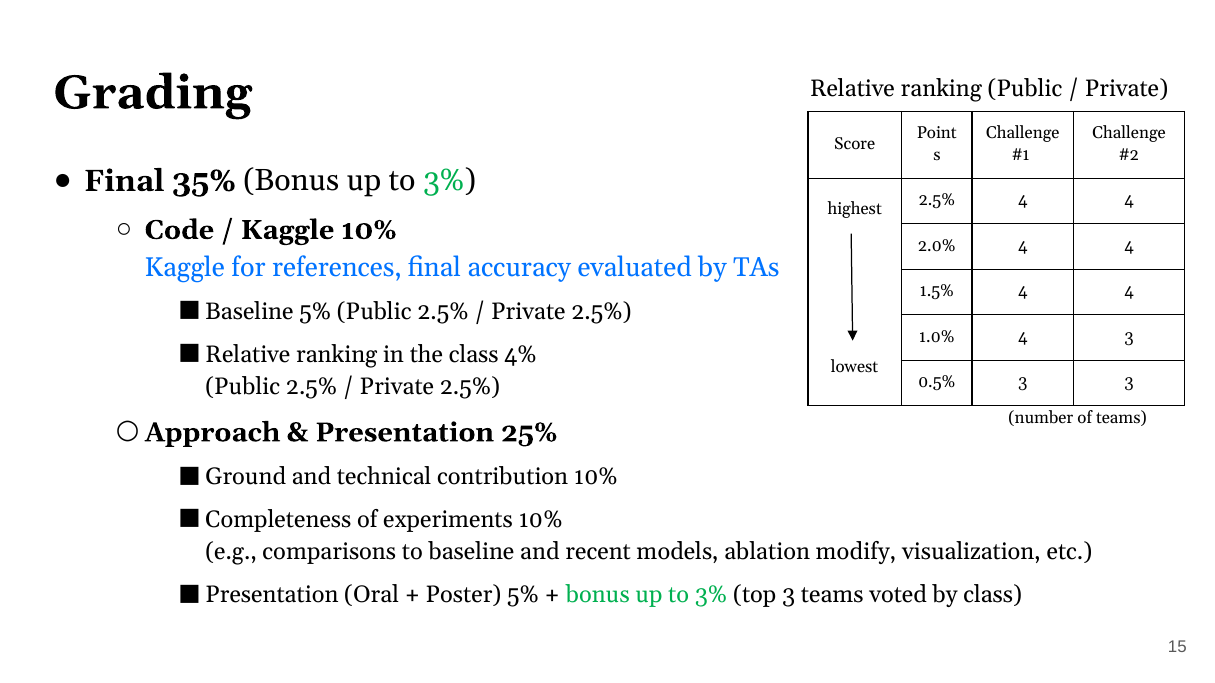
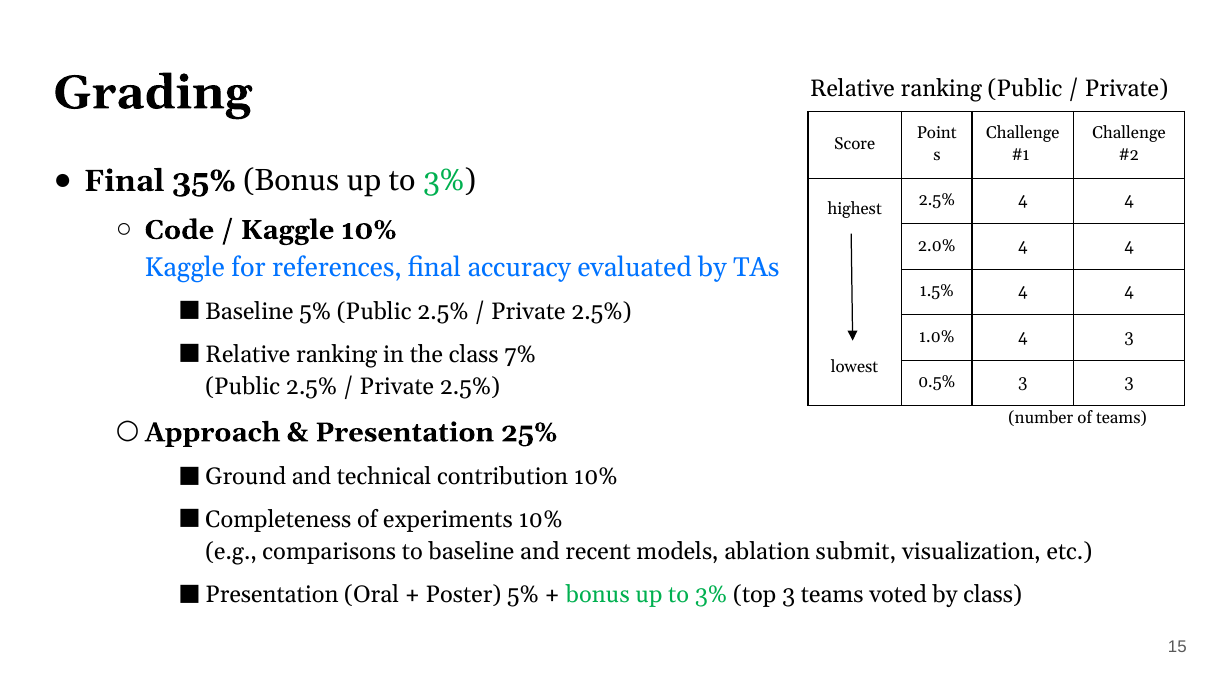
4%: 4% -> 7%
modify: modify -> submit
